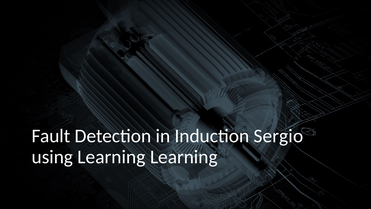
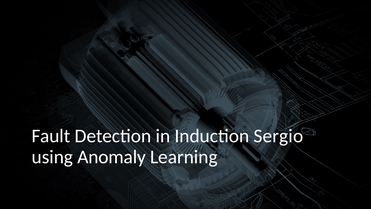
using Learning: Learning -> Anomaly
